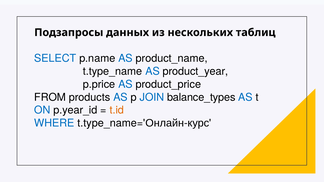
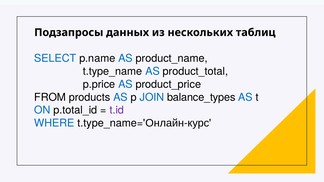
product_year: product_year -> product_total
p.year_id: p.year_id -> p.total_id
t.id colour: orange -> purple
